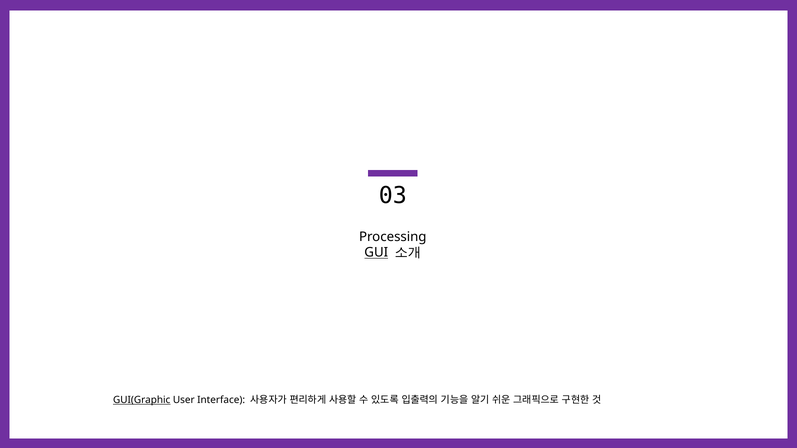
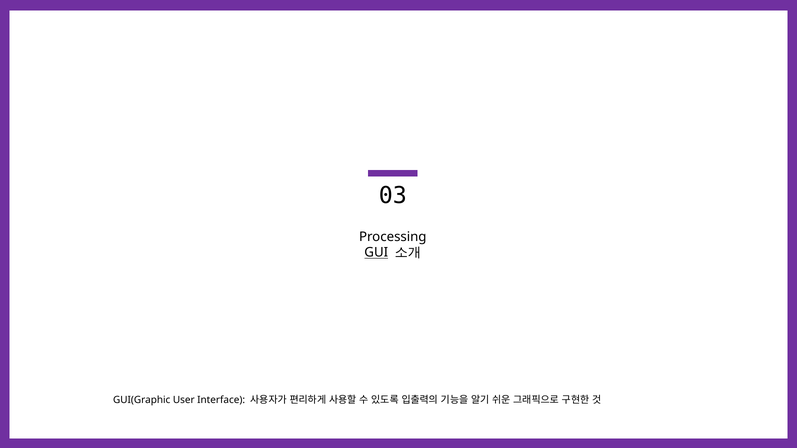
GUI(Graphic underline: present -> none
